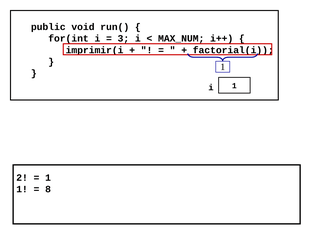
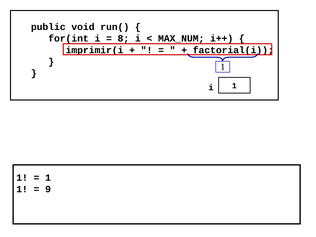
3: 3 -> 8
2 at (22, 178): 2 -> 1
8: 8 -> 9
